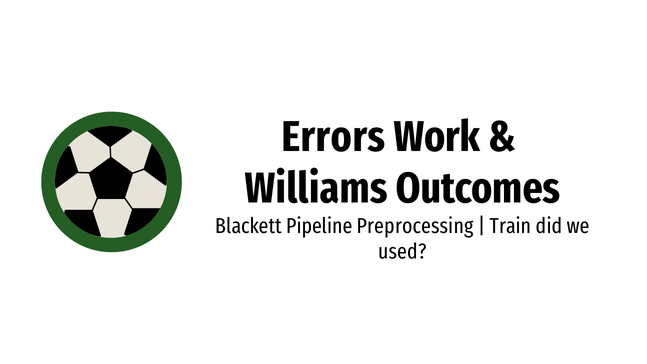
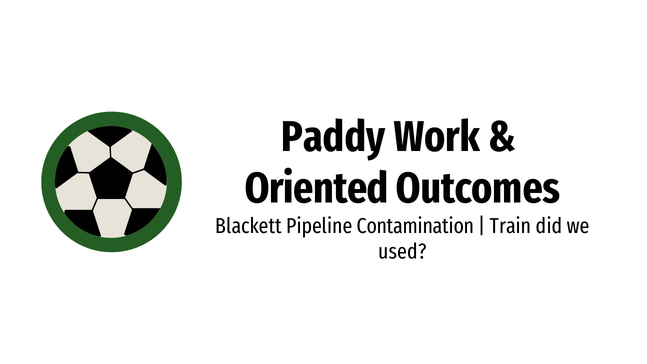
Errors: Errors -> Paddy
Williams: Williams -> Oriented
Preprocessing: Preprocessing -> Contamination
